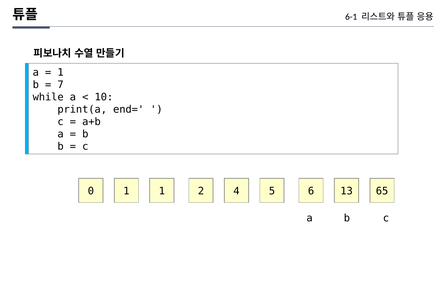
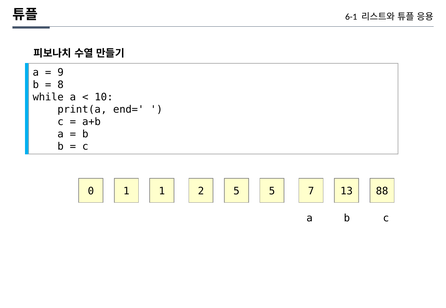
1 at (61, 73): 1 -> 9
7: 7 -> 8
2 4: 4 -> 5
6: 6 -> 7
65: 65 -> 88
